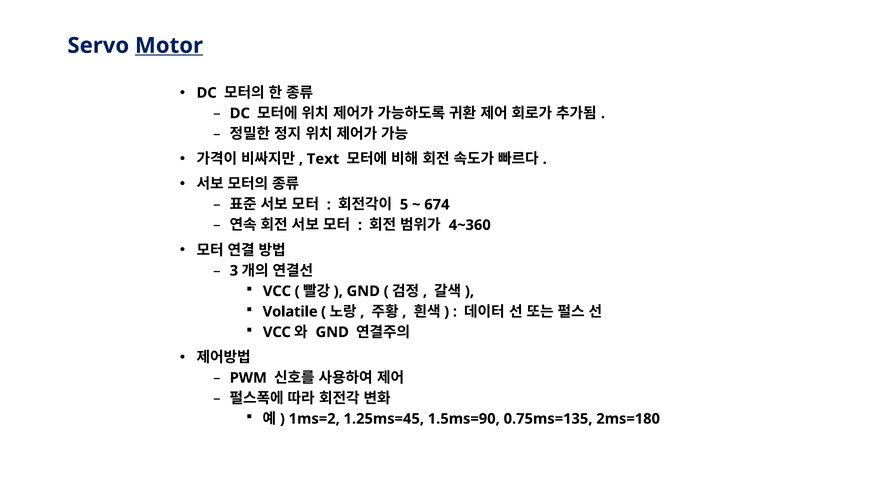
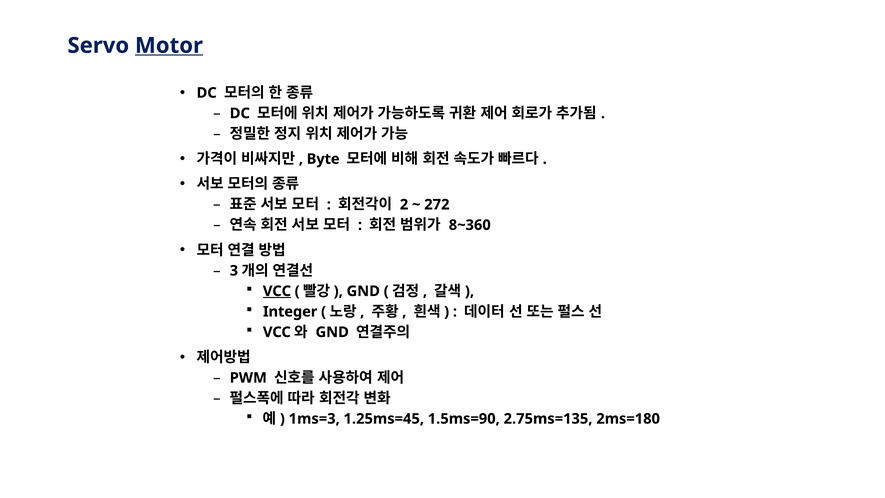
Text: Text -> Byte
5: 5 -> 2
674: 674 -> 272
4~360: 4~360 -> 8~360
VCC at (277, 291) underline: none -> present
Volatile: Volatile -> Integer
1ms=2: 1ms=2 -> 1ms=3
0.75ms=135: 0.75ms=135 -> 2.75ms=135
